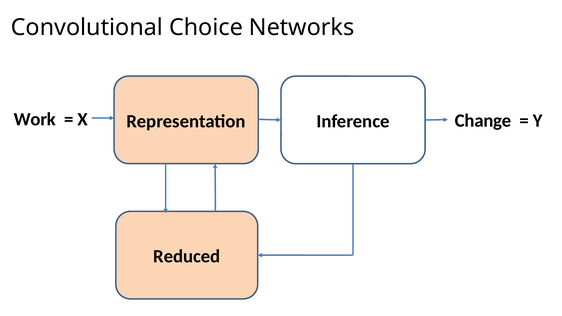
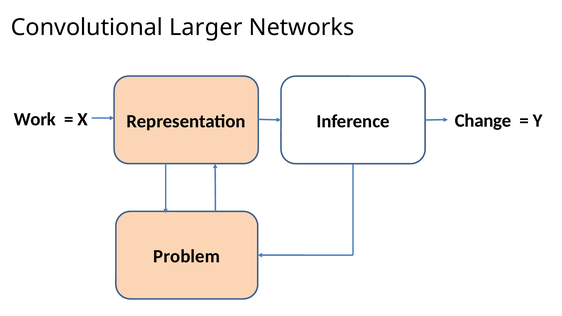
Choice: Choice -> Larger
Reduced: Reduced -> Problem
